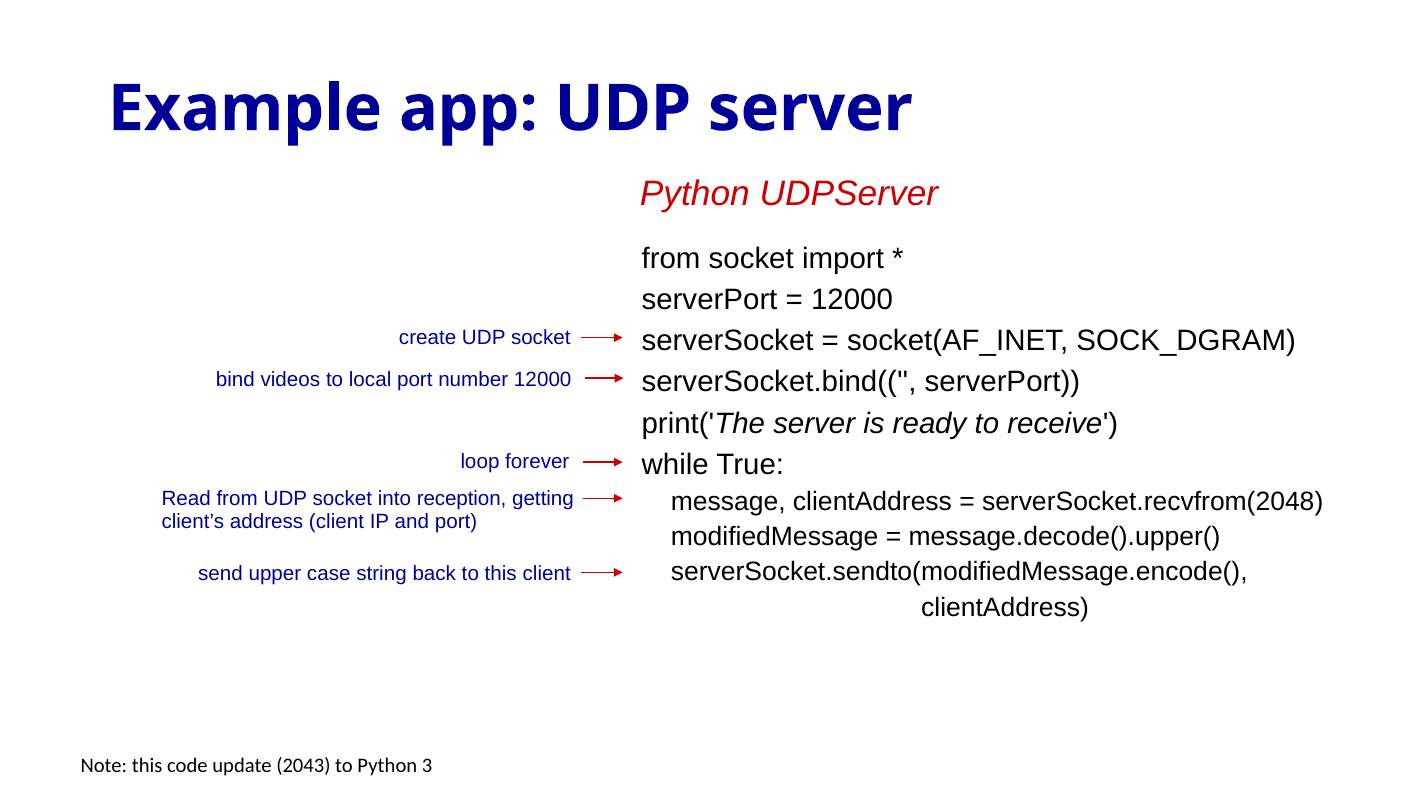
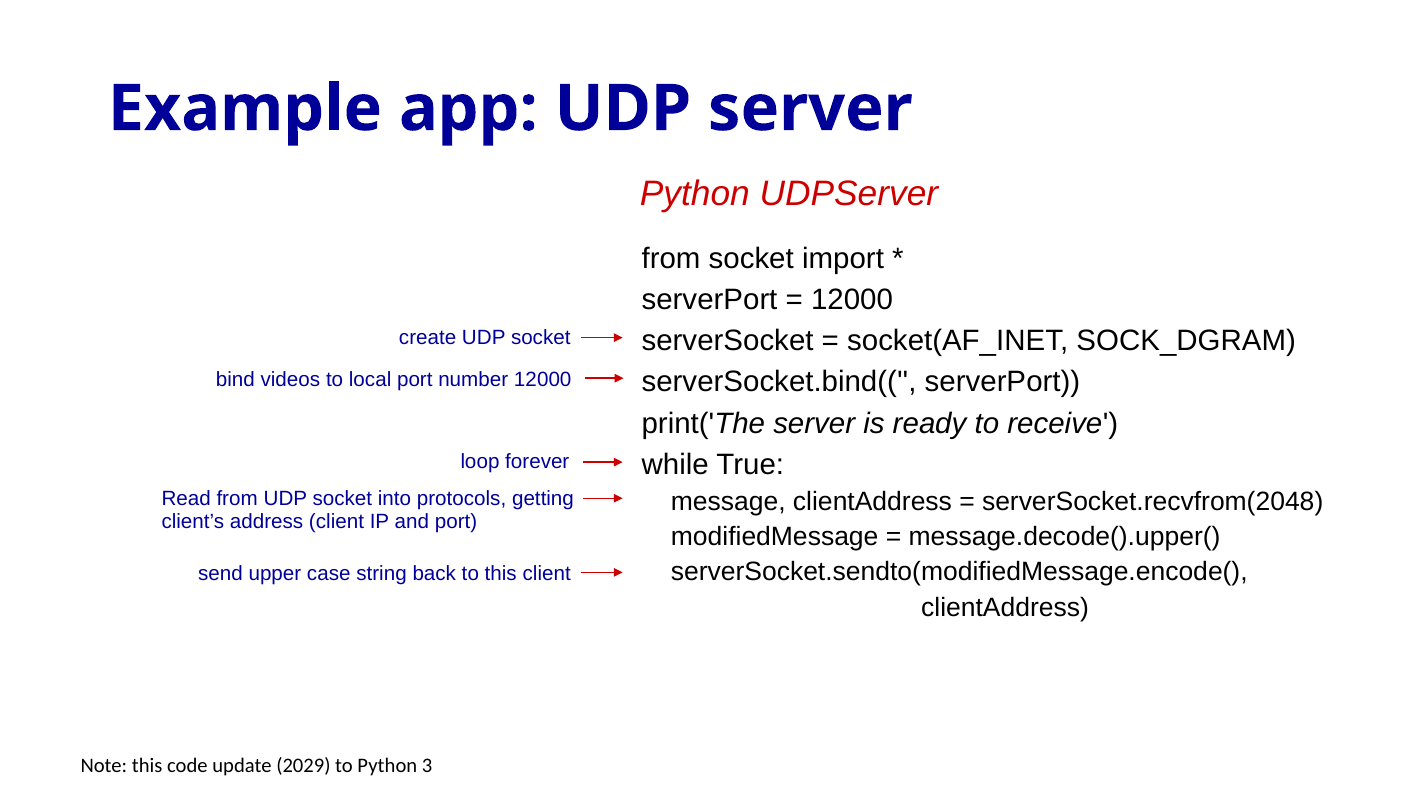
reception: reception -> protocols
2043: 2043 -> 2029
